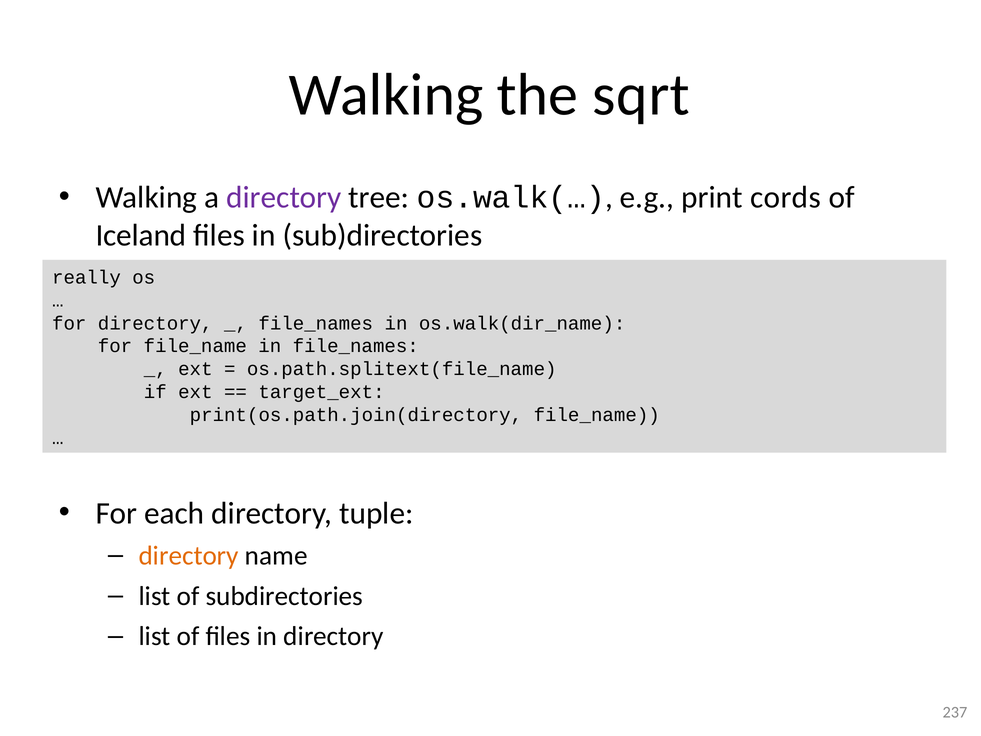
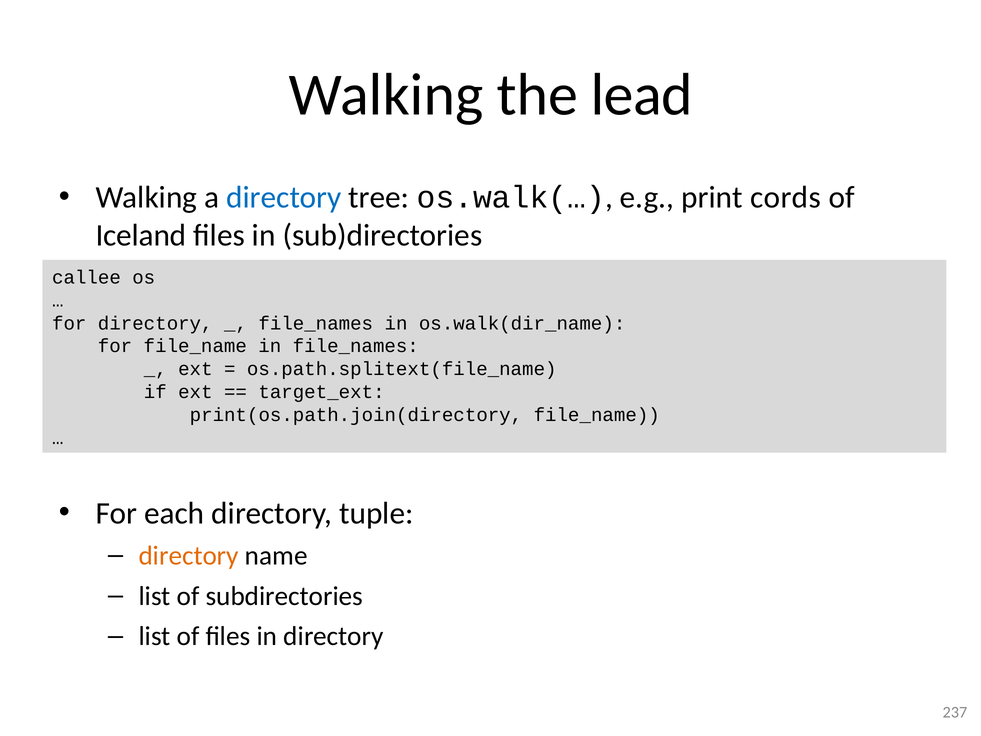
sqrt: sqrt -> lead
directory at (284, 198) colour: purple -> blue
really: really -> callee
